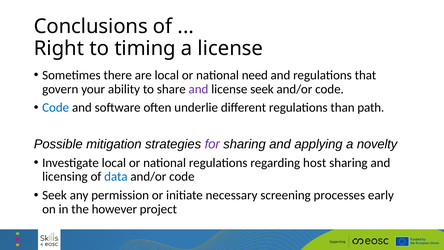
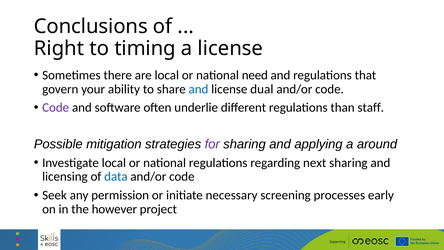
and at (198, 89) colour: purple -> blue
license seek: seek -> dual
Code at (56, 108) colour: blue -> purple
path: path -> staff
novelty: novelty -> around
host: host -> next
